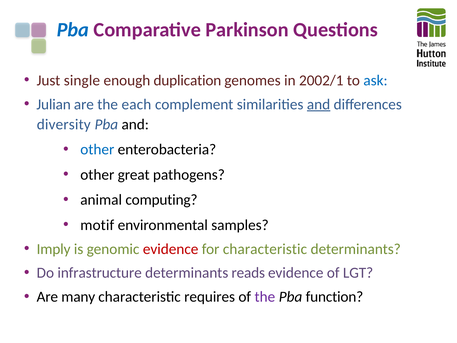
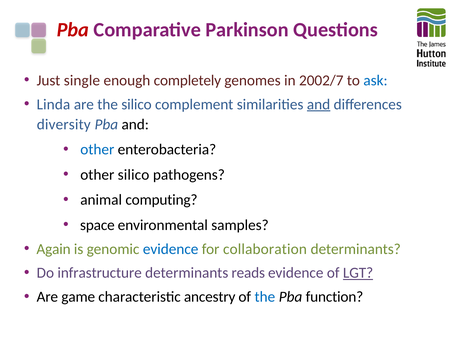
Pba at (73, 30) colour: blue -> red
duplication: duplication -> completely
2002/1: 2002/1 -> 2002/7
Julian: Julian -> Linda
the each: each -> silico
other great: great -> silico
motif: motif -> space
Imply: Imply -> Again
evidence at (171, 249) colour: red -> blue
for characteristic: characteristic -> collaboration
LGT underline: none -> present
many: many -> game
requires: requires -> ancestry
the at (265, 297) colour: purple -> blue
